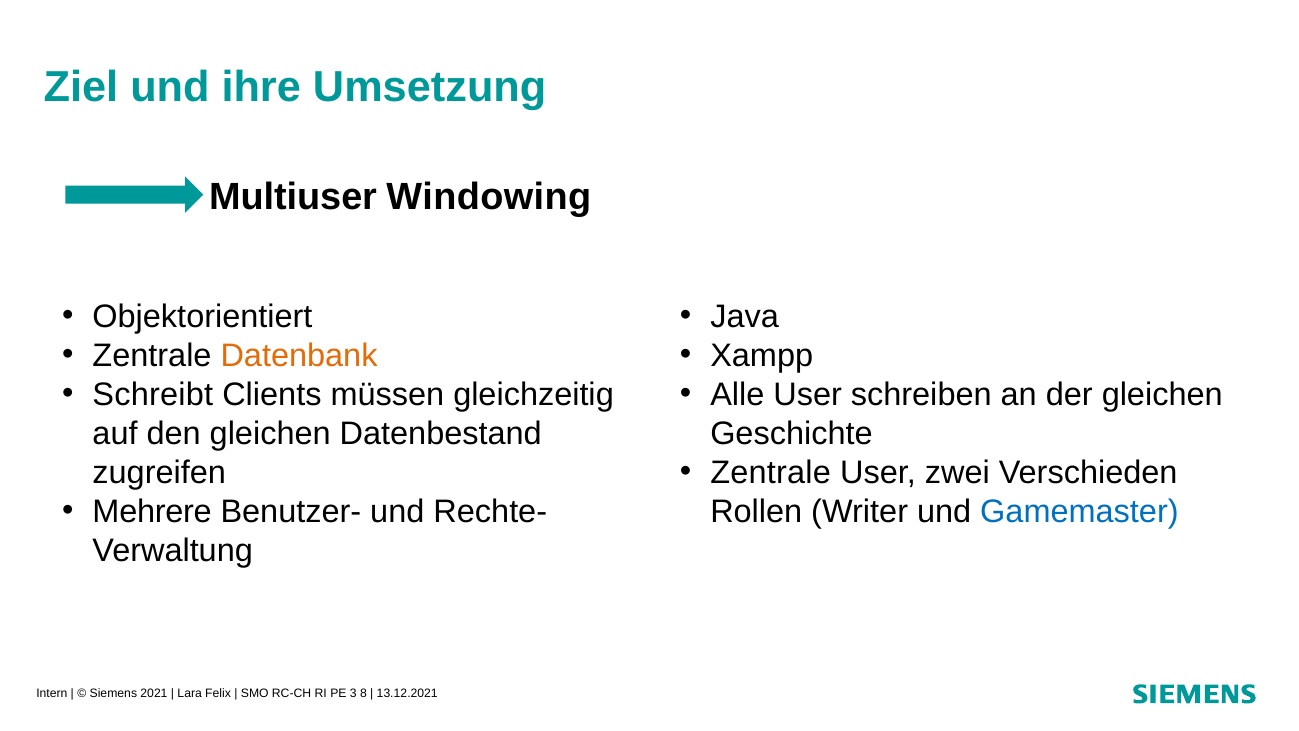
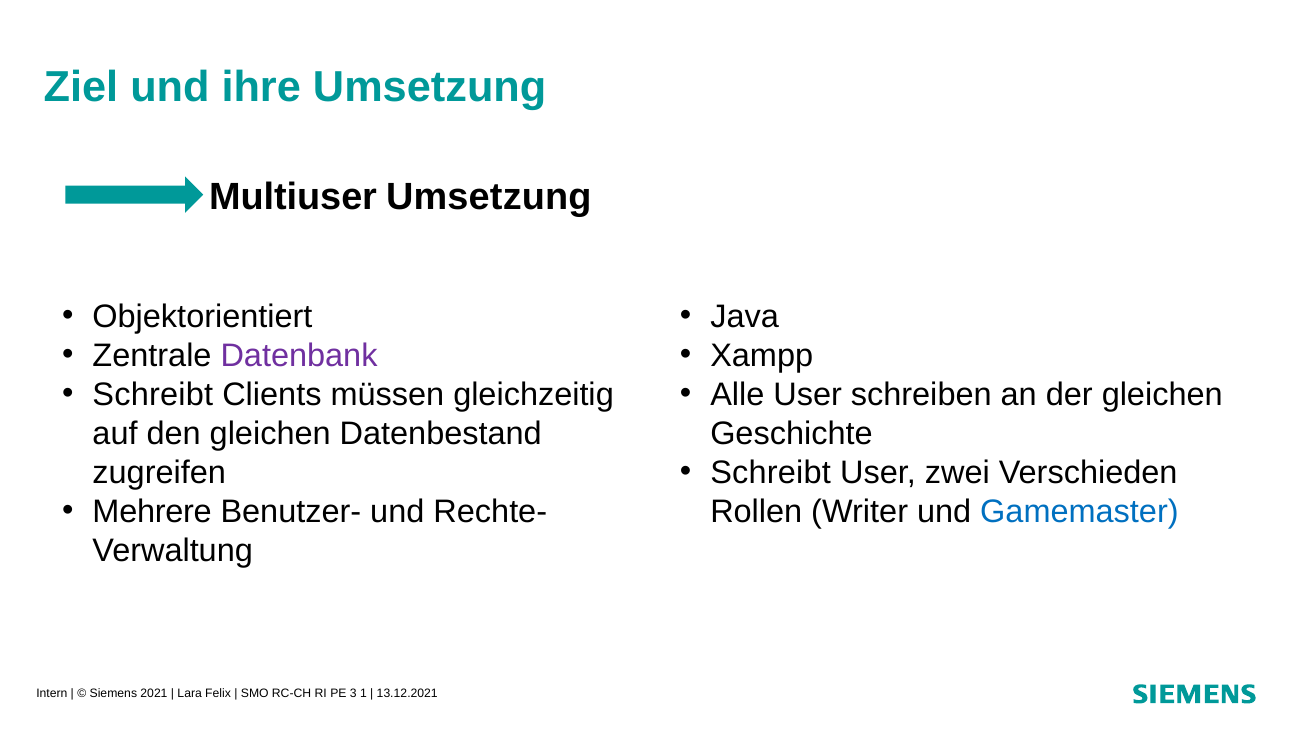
Multiuser Windowing: Windowing -> Umsetzung
Datenbank colour: orange -> purple
Zentrale at (771, 473): Zentrale -> Schreibt
8: 8 -> 1
